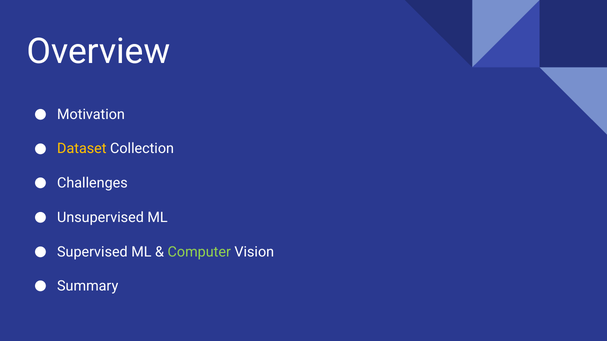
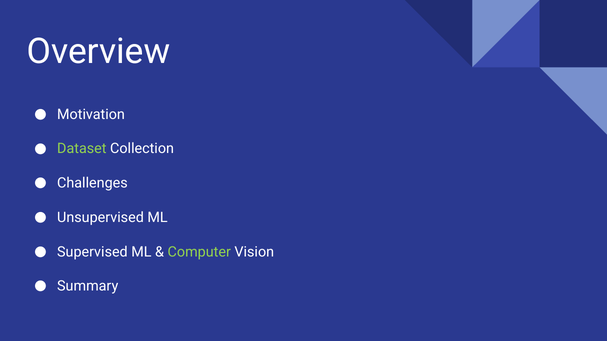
Dataset colour: yellow -> light green
